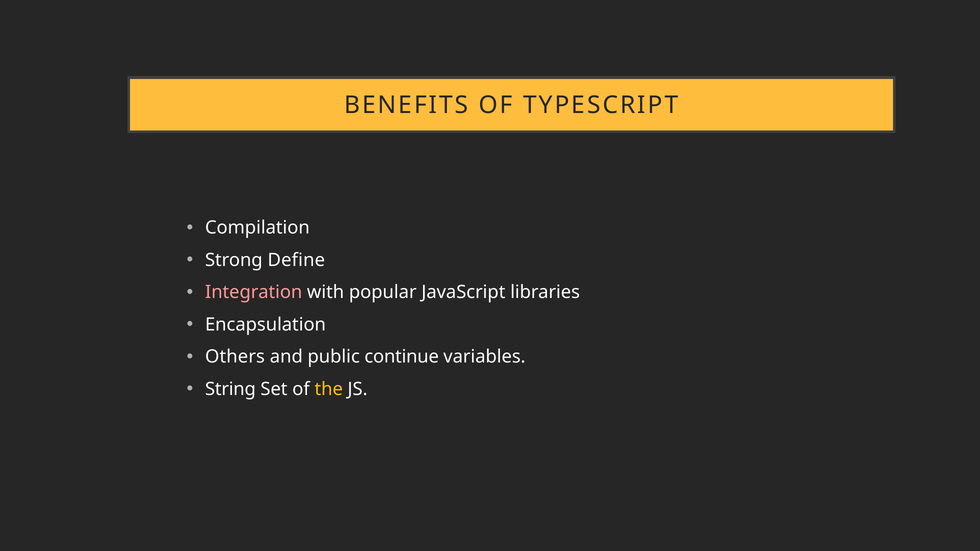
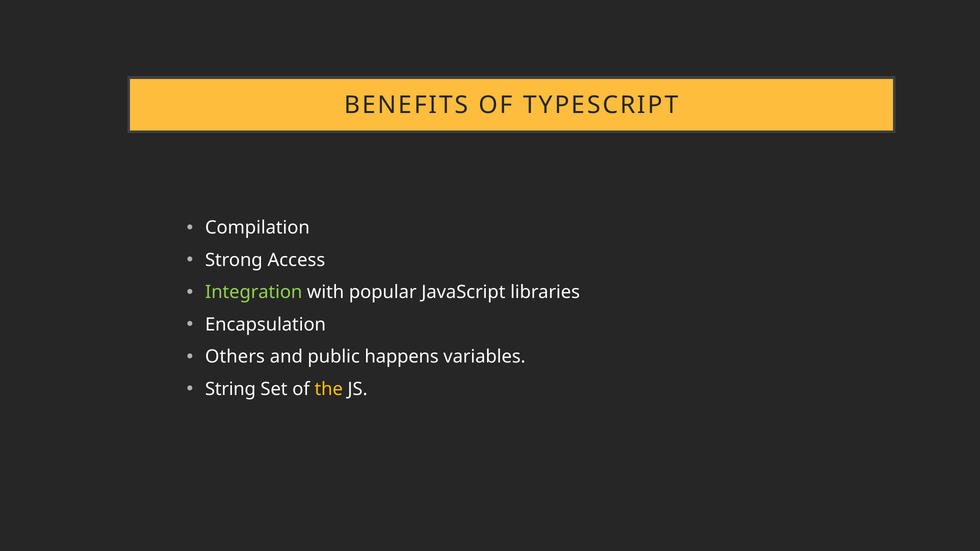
Define: Define -> Access
Integration colour: pink -> light green
continue: continue -> happens
